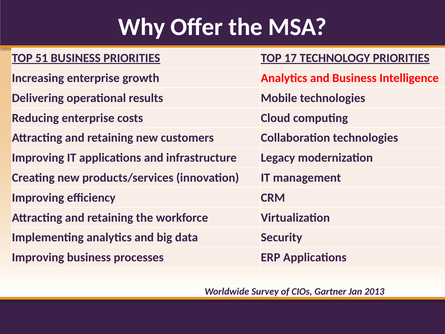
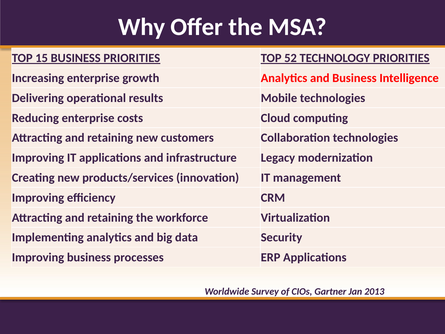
51: 51 -> 15
17: 17 -> 52
